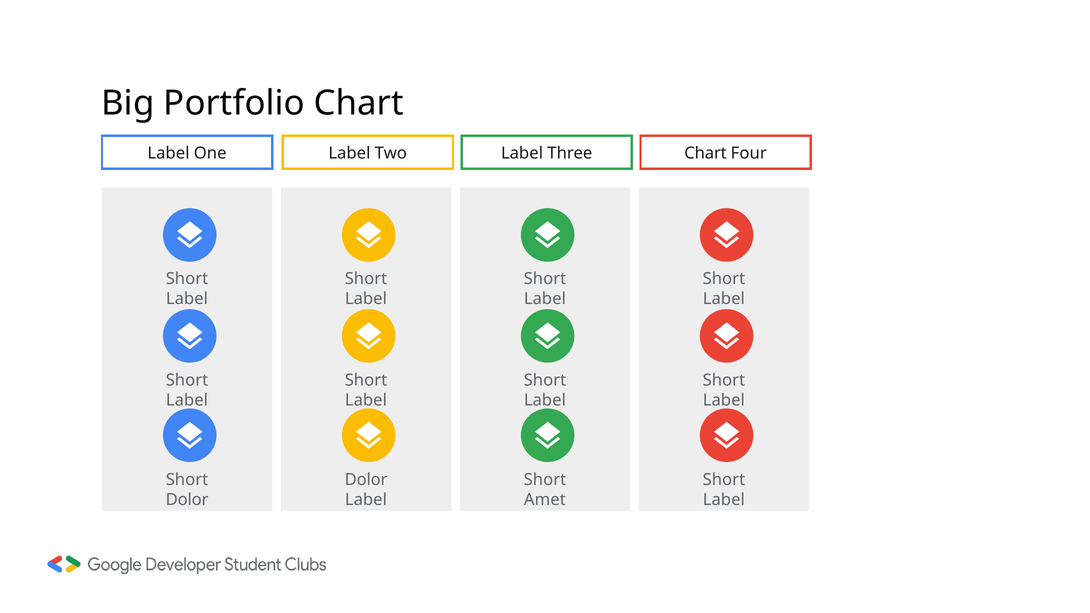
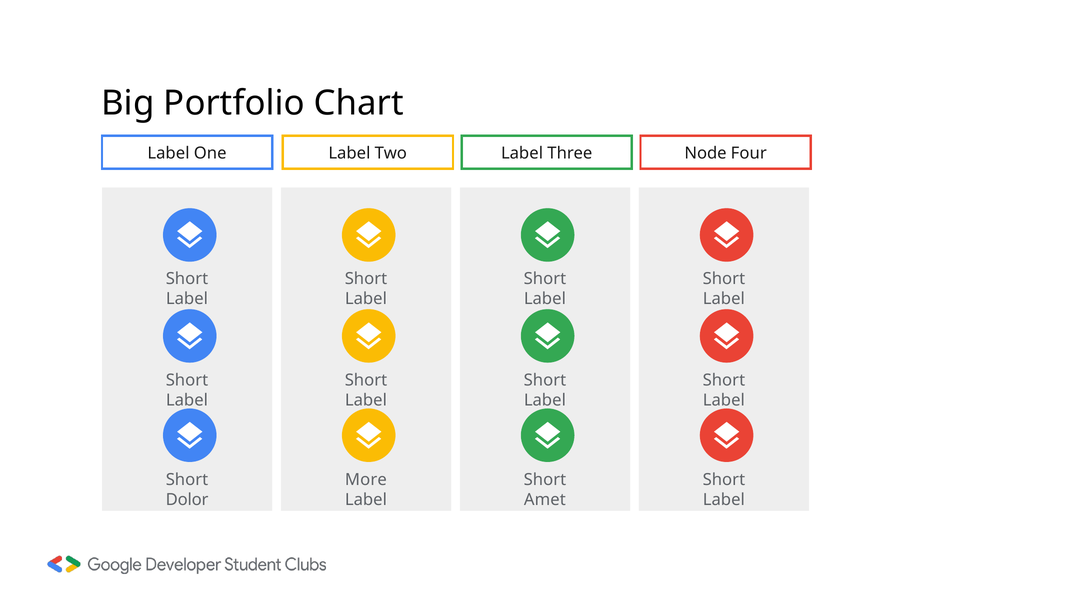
Three Chart: Chart -> Node
Dolor at (366, 480): Dolor -> More
